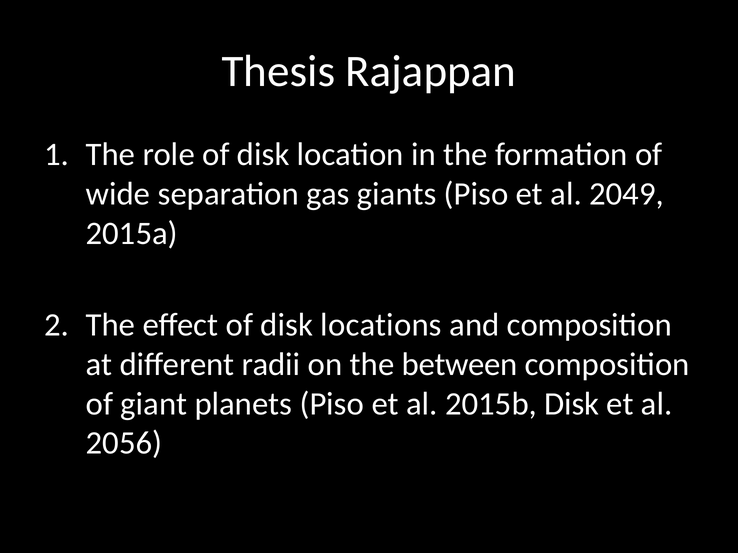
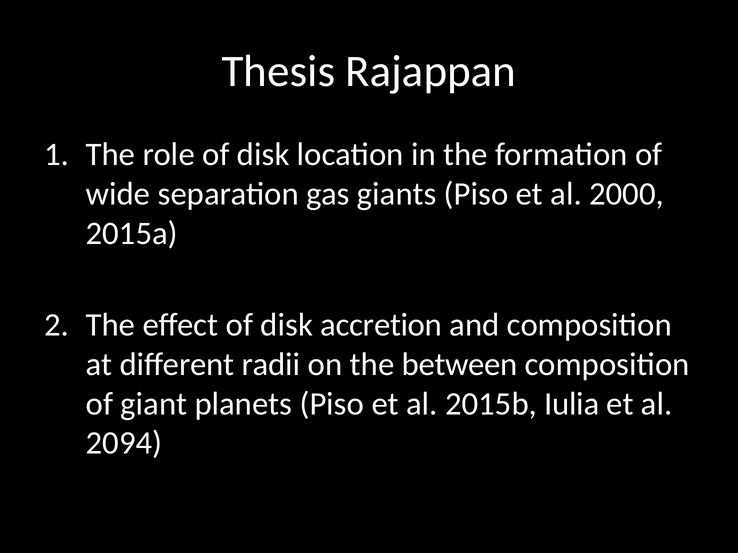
2049: 2049 -> 2000
locations: locations -> accretion
2015b Disk: Disk -> Iulia
2056: 2056 -> 2094
